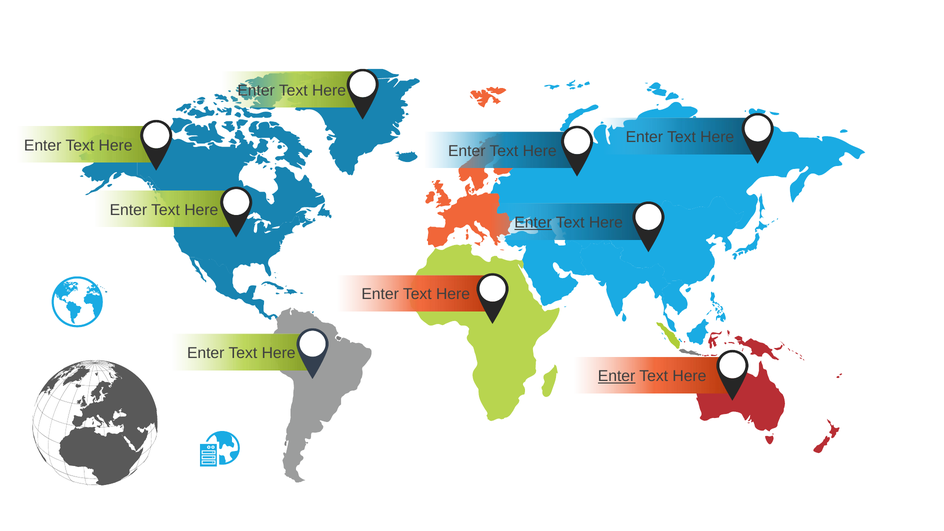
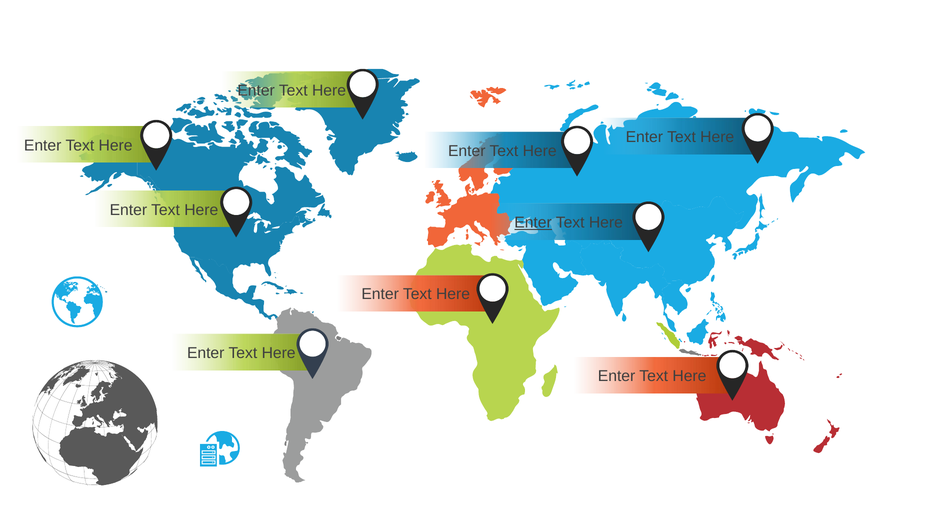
Enter at (617, 376) underline: present -> none
